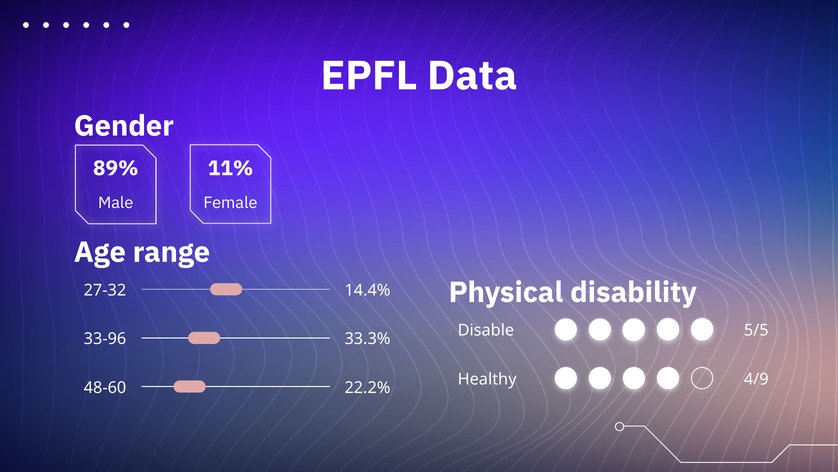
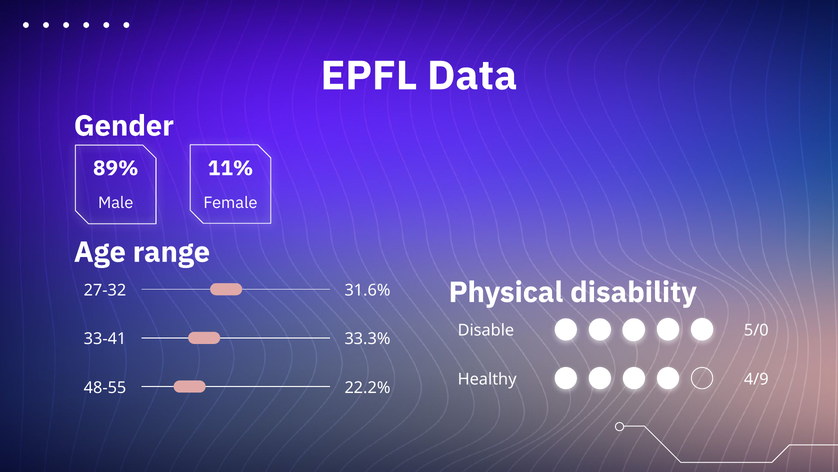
14.4%: 14.4% -> 31.6%
5/5: 5/5 -> 5/0
33-96: 33-96 -> 33-41
48-60: 48-60 -> 48-55
